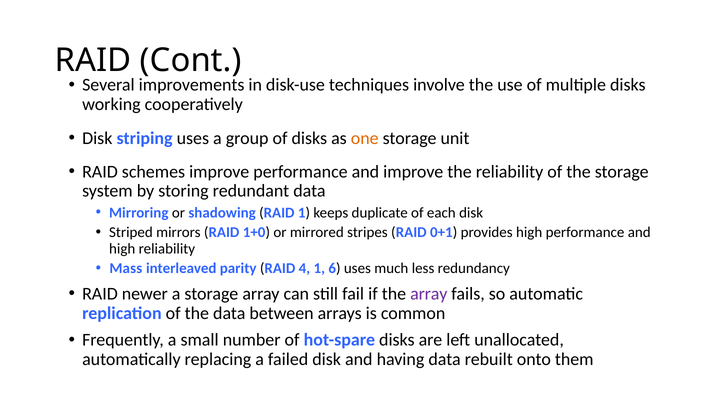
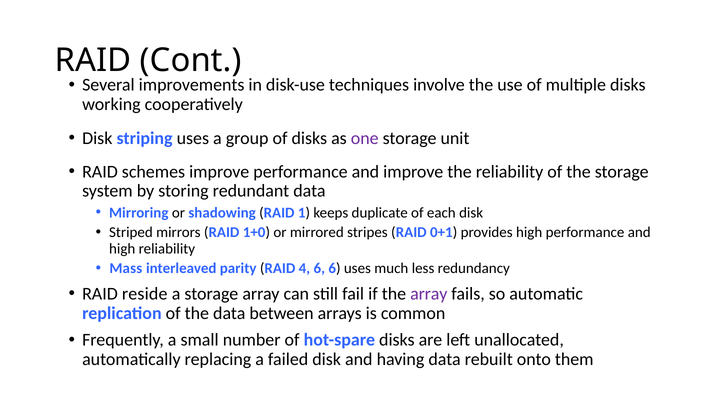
one colour: orange -> purple
4 1: 1 -> 6
newer: newer -> reside
